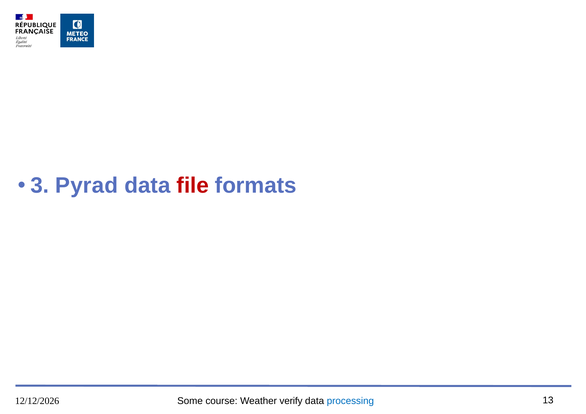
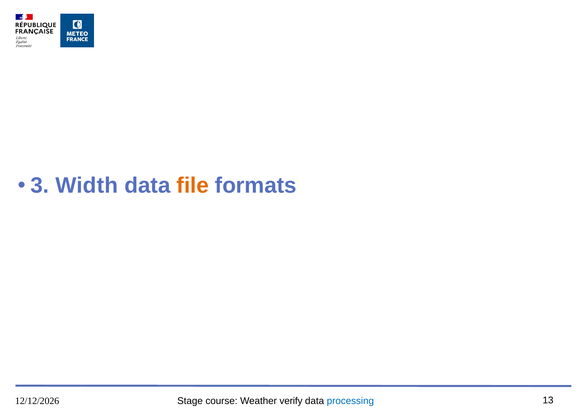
Pyrad: Pyrad -> Width
file colour: red -> orange
Some: Some -> Stage
